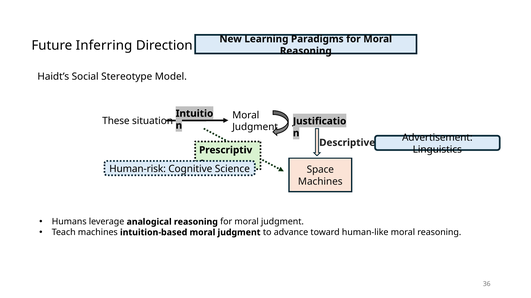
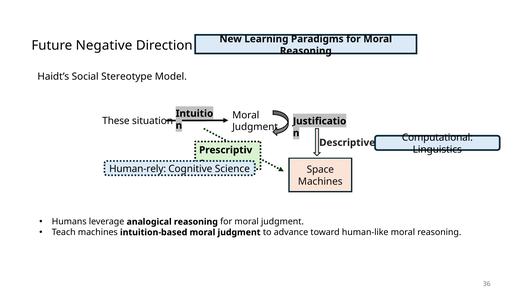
Inferring: Inferring -> Negative
Advertisement: Advertisement -> Computational
Human-risk: Human-risk -> Human-rely
